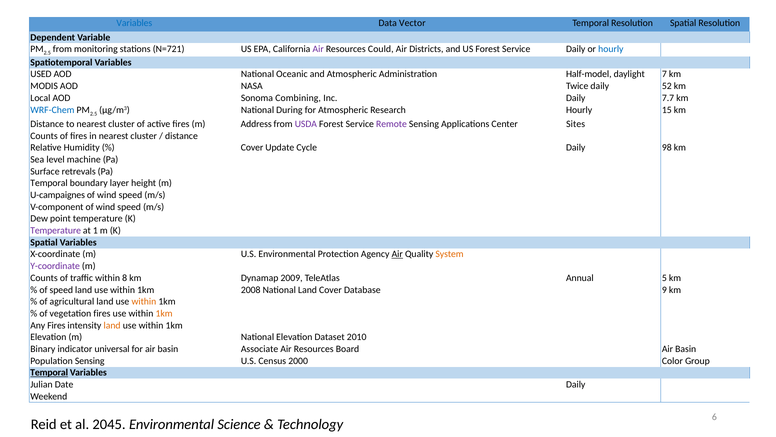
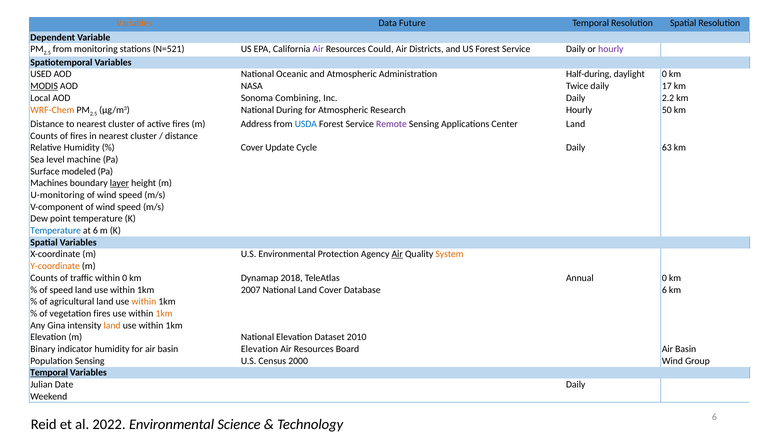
Variables at (134, 23) colour: blue -> orange
Vector: Vector -> Future
N=721: N=721 -> N=521
hourly at (611, 49) colour: blue -> purple
Half-model: Half-model -> Half-during
daylight 7: 7 -> 0
MODIS underline: none -> present
52: 52 -> 17
7.7: 7.7 -> 2.2
WRF-Chem colour: blue -> orange
15: 15 -> 50
USDA colour: purple -> blue
Center Sites: Sites -> Land
98: 98 -> 63
retrevals: retrevals -> modeled
Temporal at (49, 183): Temporal -> Machines
layer underline: none -> present
U-campaignes: U-campaignes -> U-monitoring
Temperature at (56, 230) colour: purple -> blue
at 1: 1 -> 6
Y-coordinate colour: purple -> orange
within 8: 8 -> 0
2009: 2009 -> 2018
Annual 5: 5 -> 0
2008: 2008 -> 2007
Database 9: 9 -> 6
Any Fires: Fires -> Gina
indicator universal: universal -> humidity
basin Associate: Associate -> Elevation
2000 Color: Color -> Wind
2045: 2045 -> 2022
